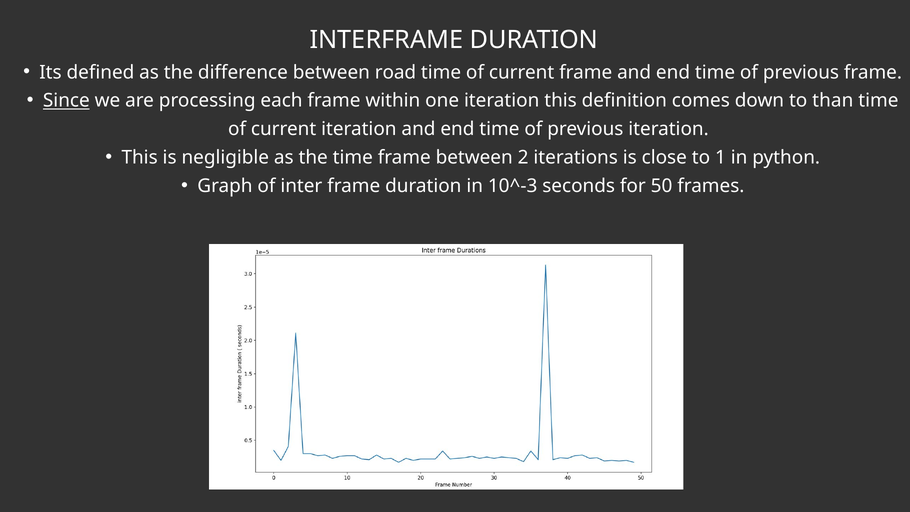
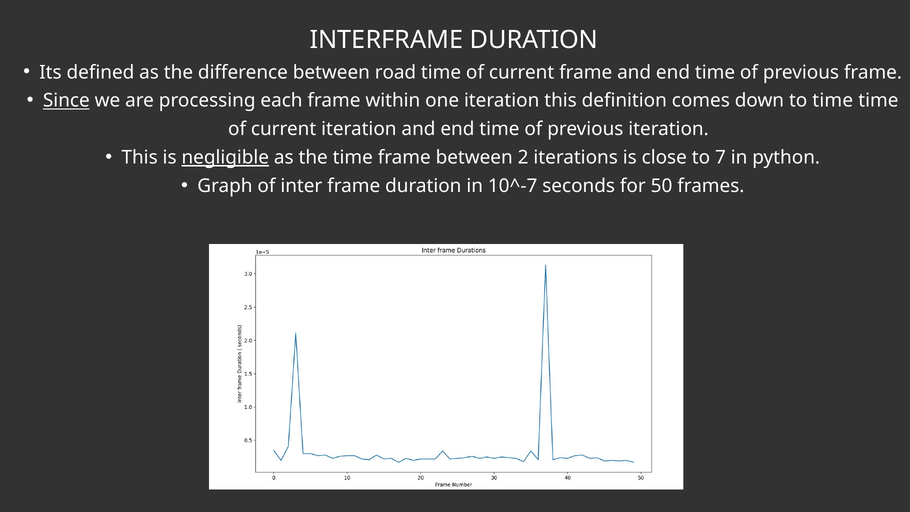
to than: than -> time
negligible underline: none -> present
1: 1 -> 7
10^-3: 10^-3 -> 10^-7
